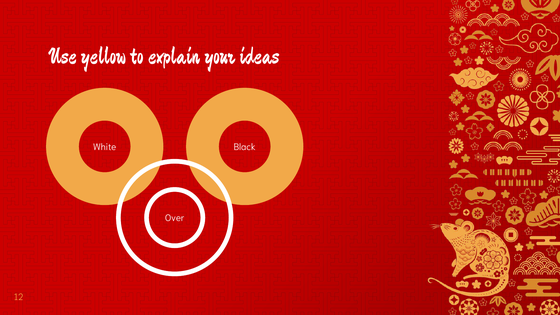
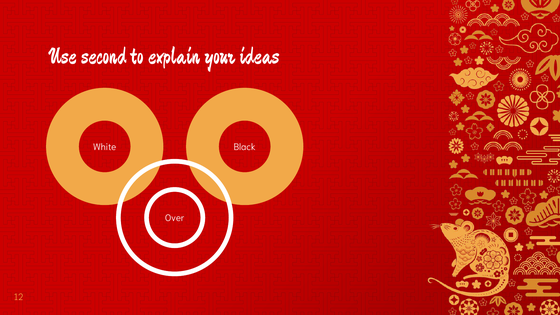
yellow: yellow -> second
